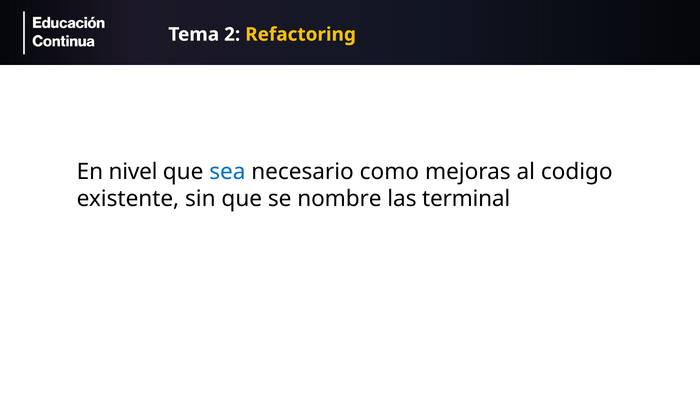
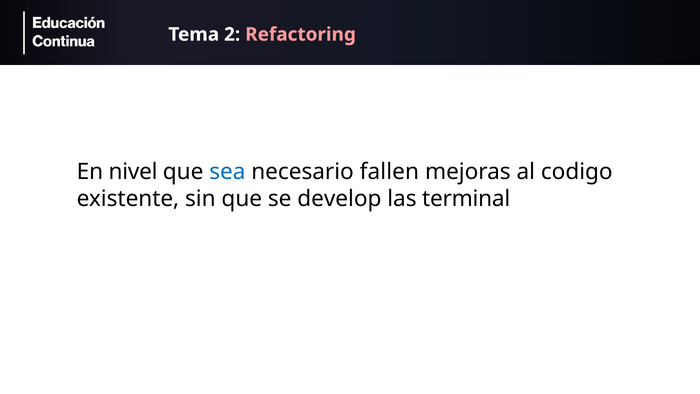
Refactoring colour: yellow -> pink
como: como -> fallen
nombre: nombre -> develop
